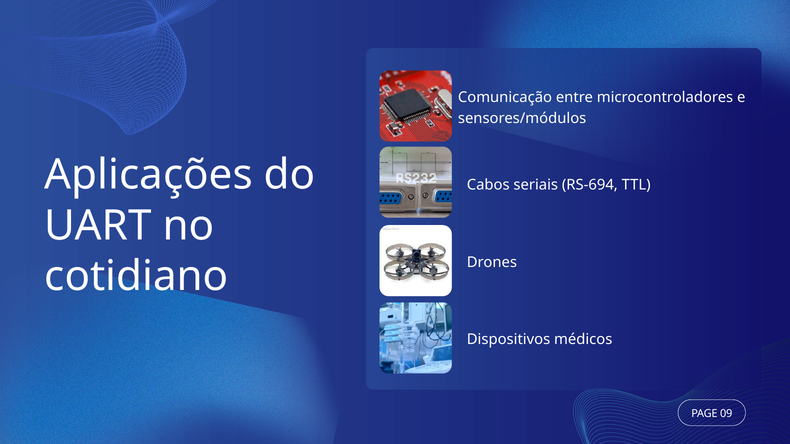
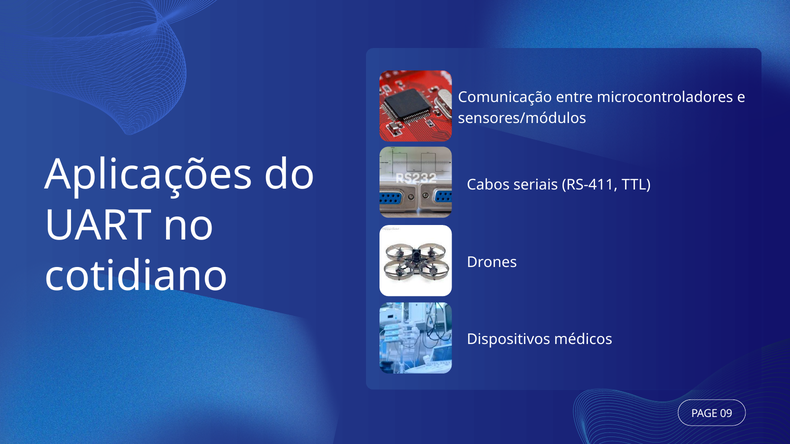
RS-694: RS-694 -> RS-411
